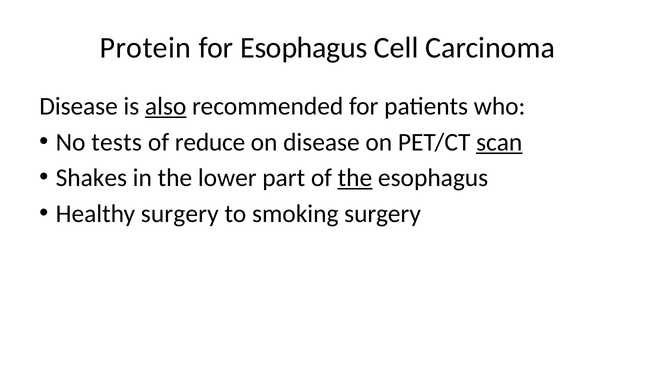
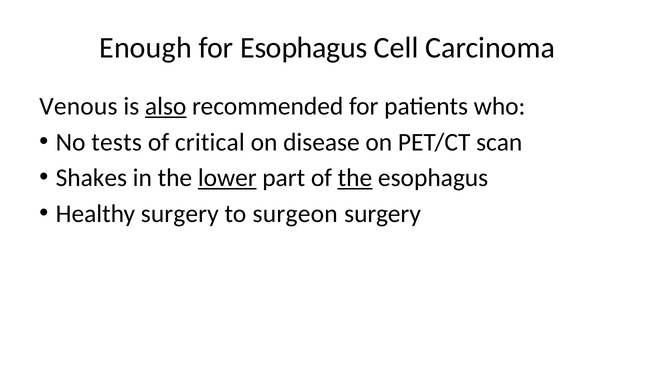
Protein: Protein -> Enough
Disease at (79, 106): Disease -> Venous
reduce: reduce -> critical
scan underline: present -> none
lower underline: none -> present
smoking: smoking -> surgeon
